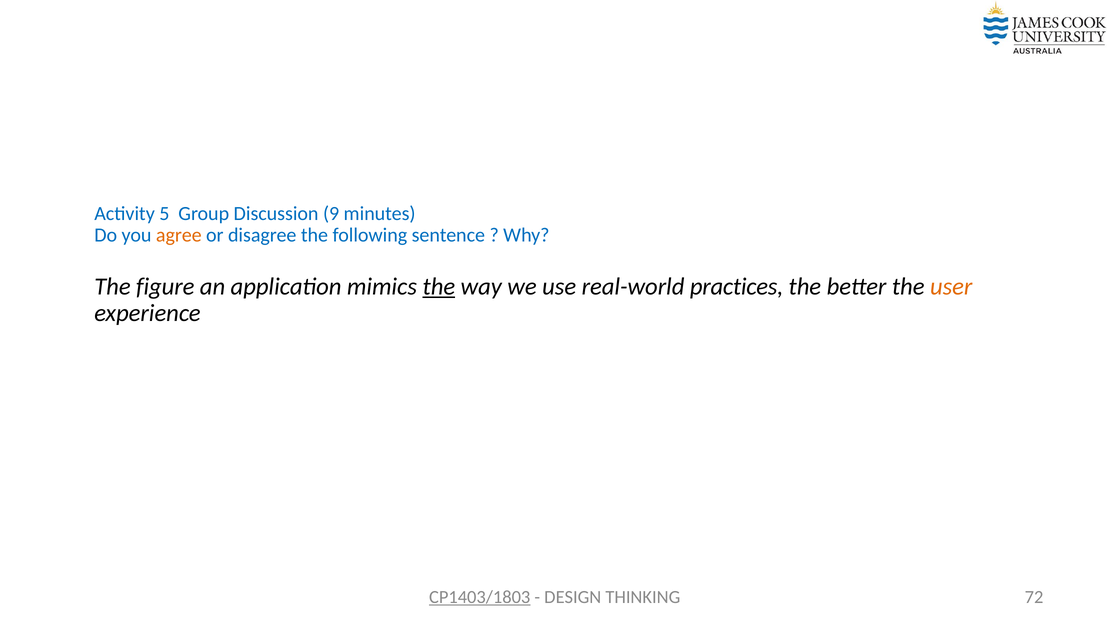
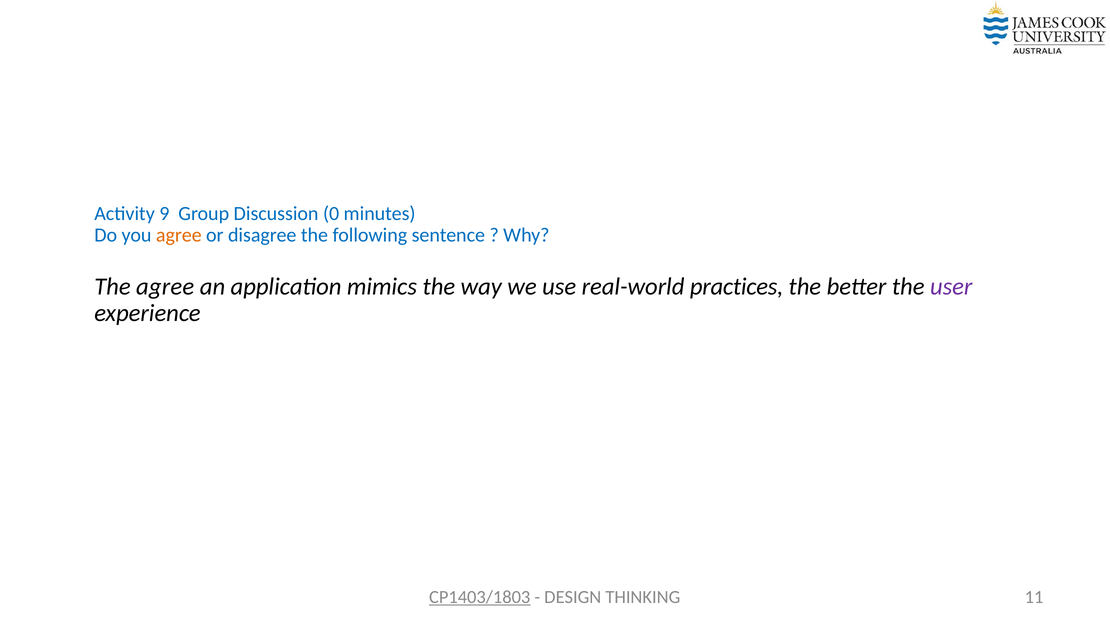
5: 5 -> 9
9: 9 -> 0
The figure: figure -> agree
the at (439, 286) underline: present -> none
user colour: orange -> purple
72: 72 -> 11
